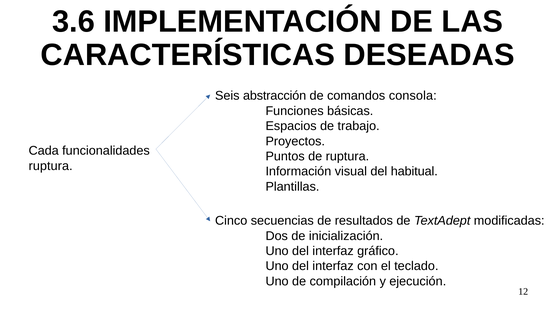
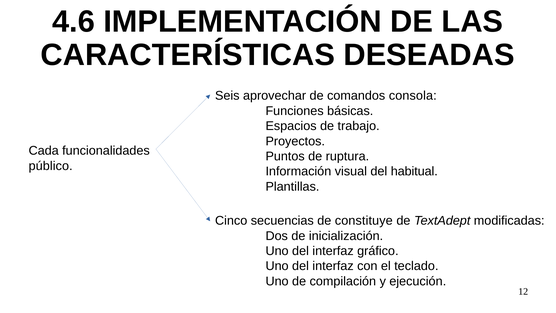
3.6: 3.6 -> 4.6
abstracción: abstracción -> aprovechar
ruptura at (51, 166): ruptura -> público
resultados: resultados -> constituye
